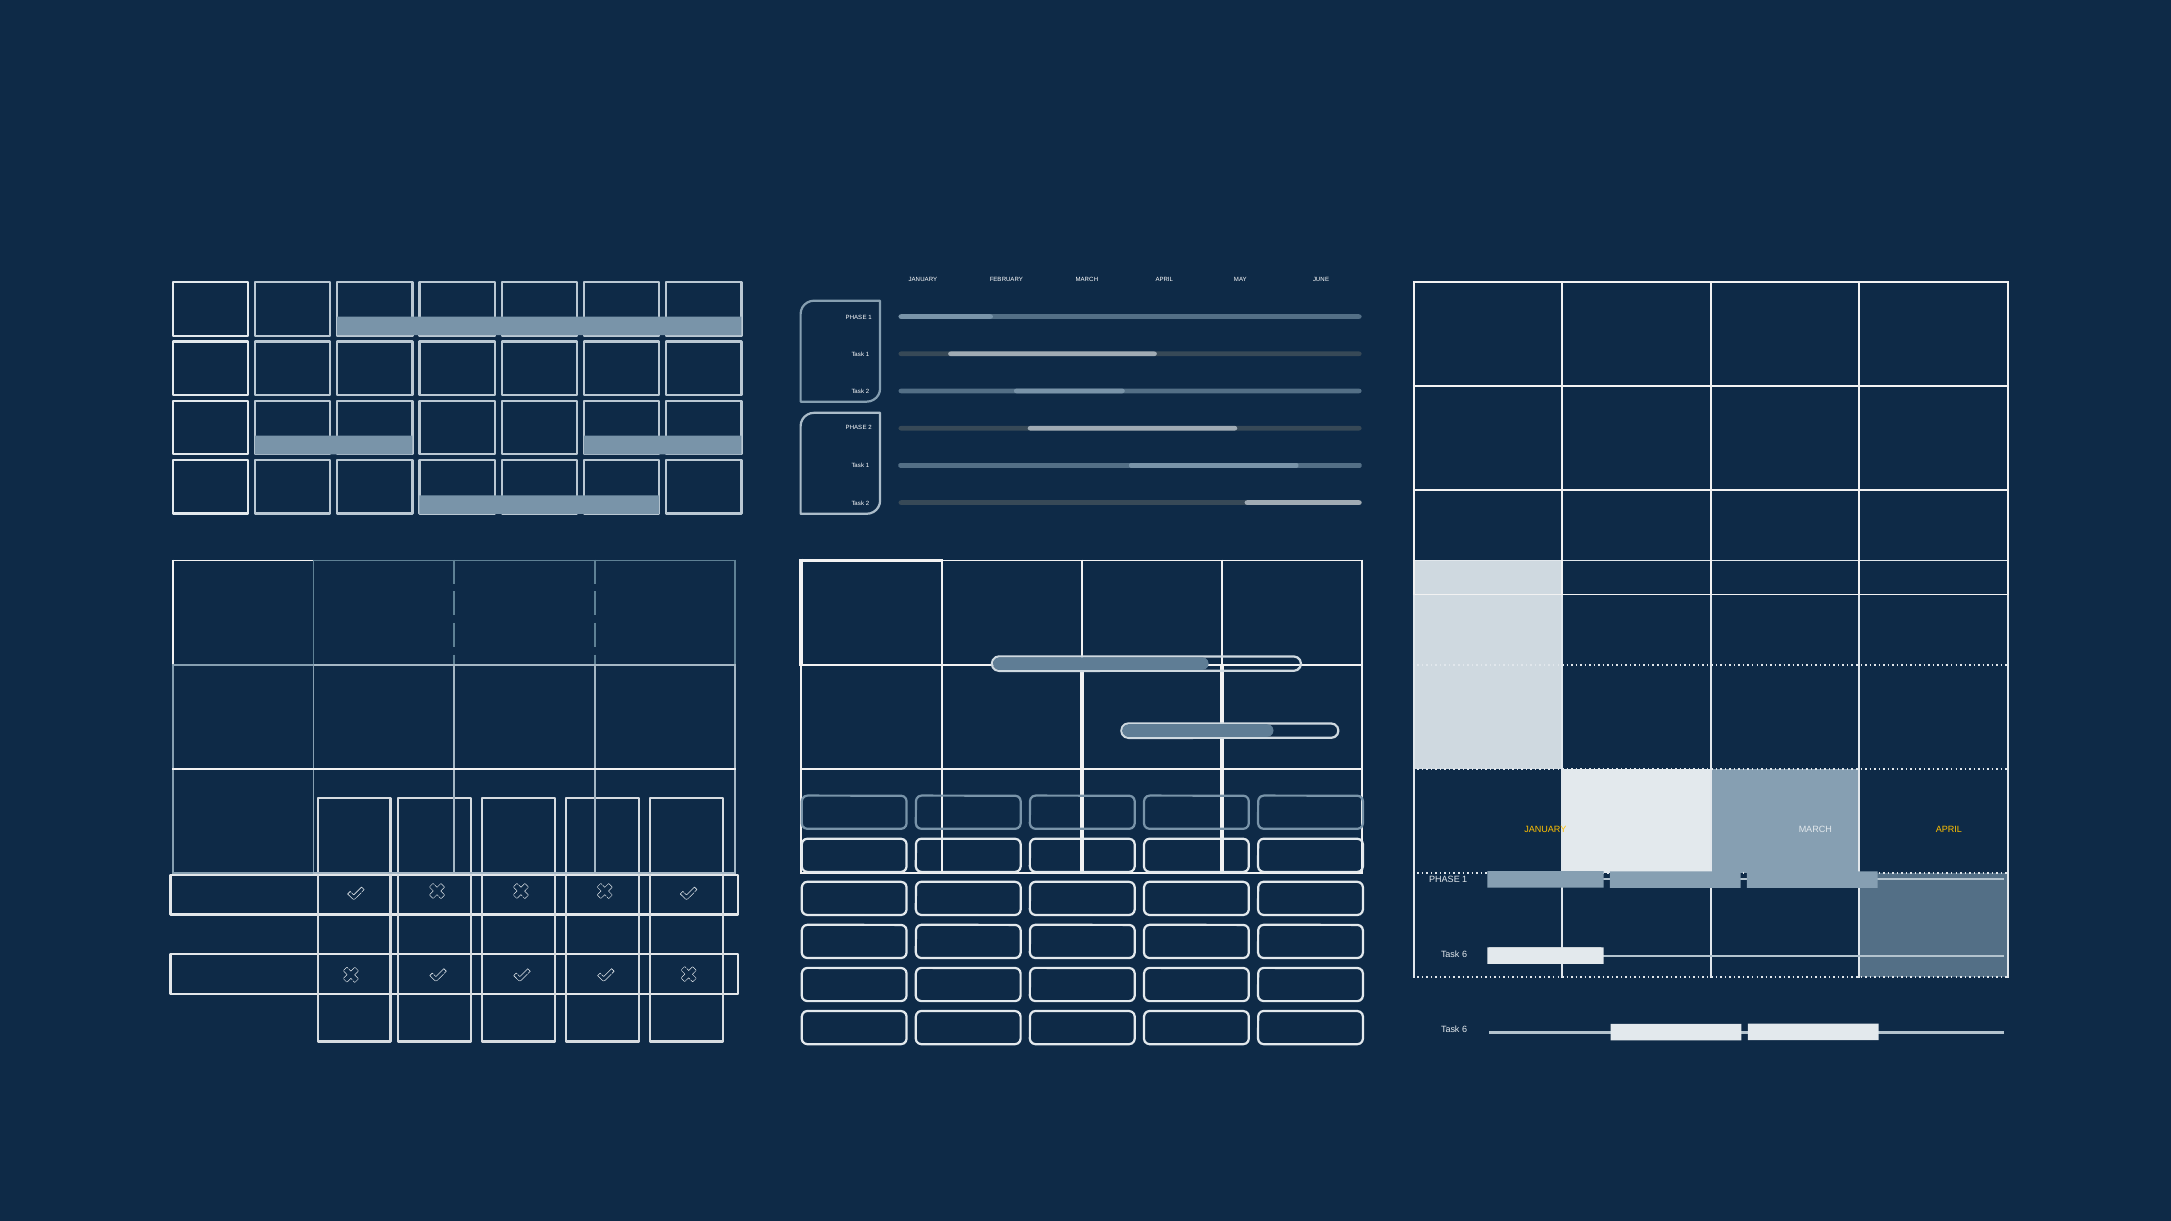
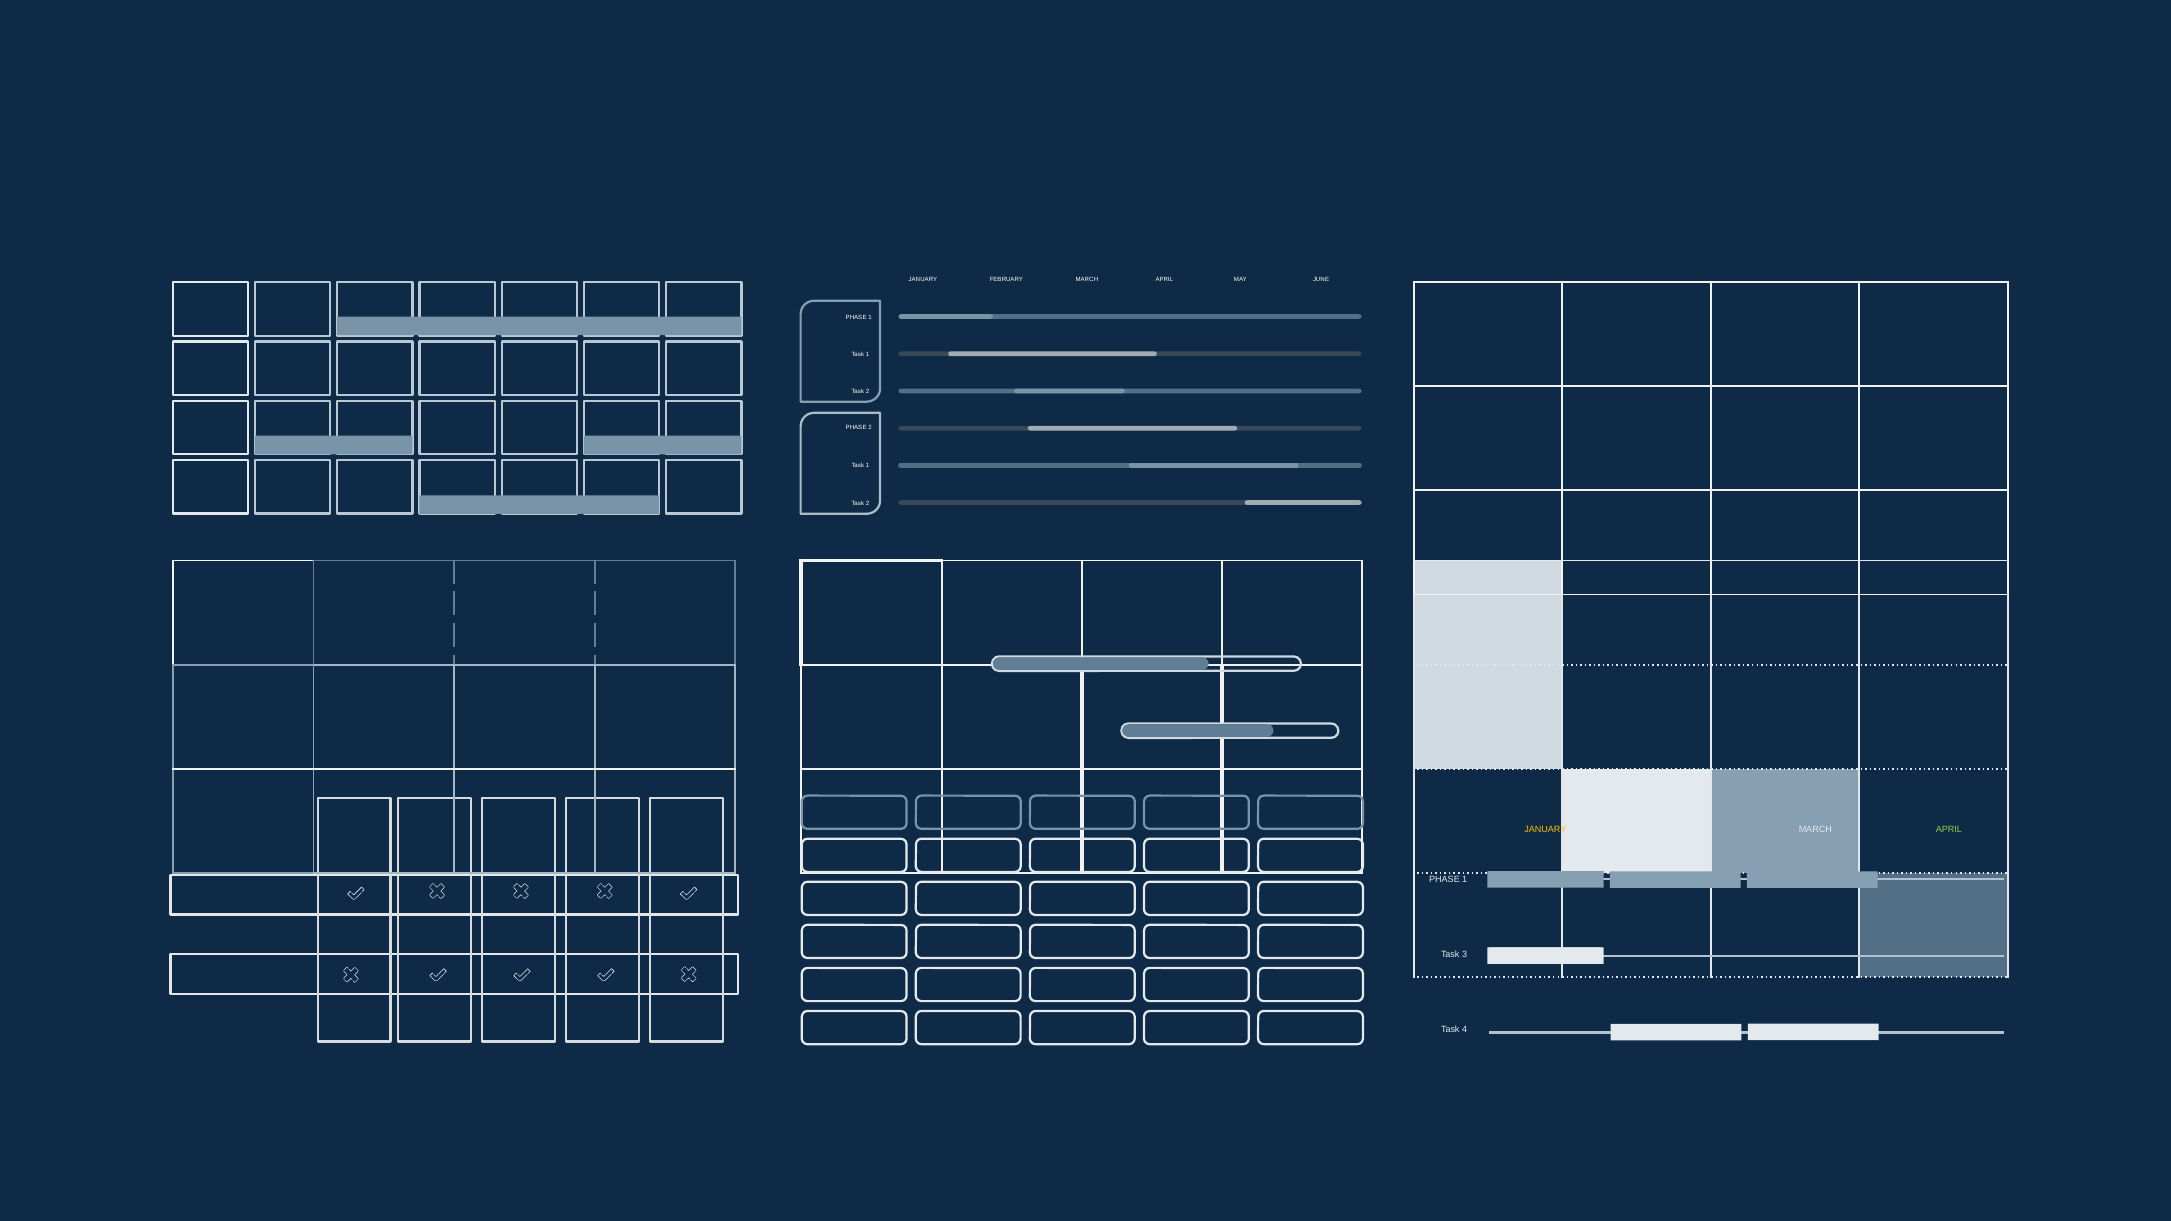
APRIL at (1949, 830) colour: yellow -> light green
6 at (1465, 955): 6 -> 3
6 at (1465, 1030): 6 -> 4
